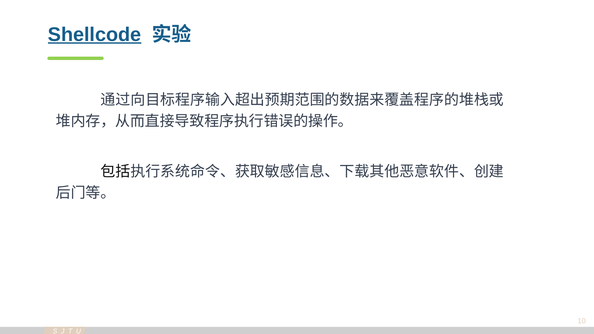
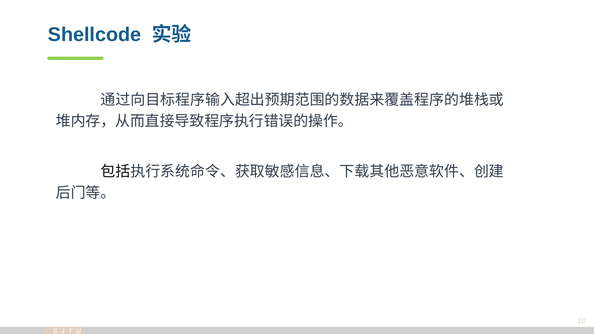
Shellcode underline: present -> none
